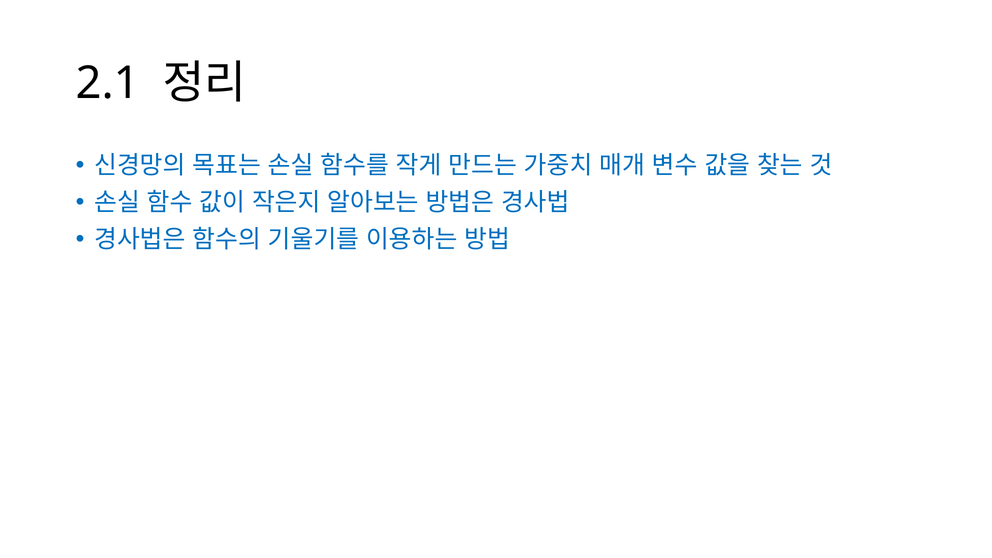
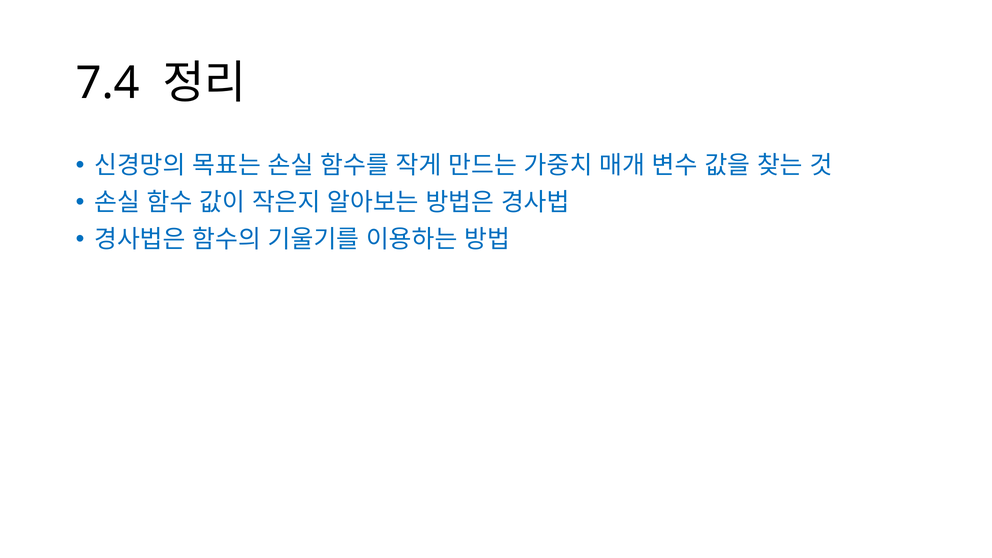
2.1: 2.1 -> 7.4
